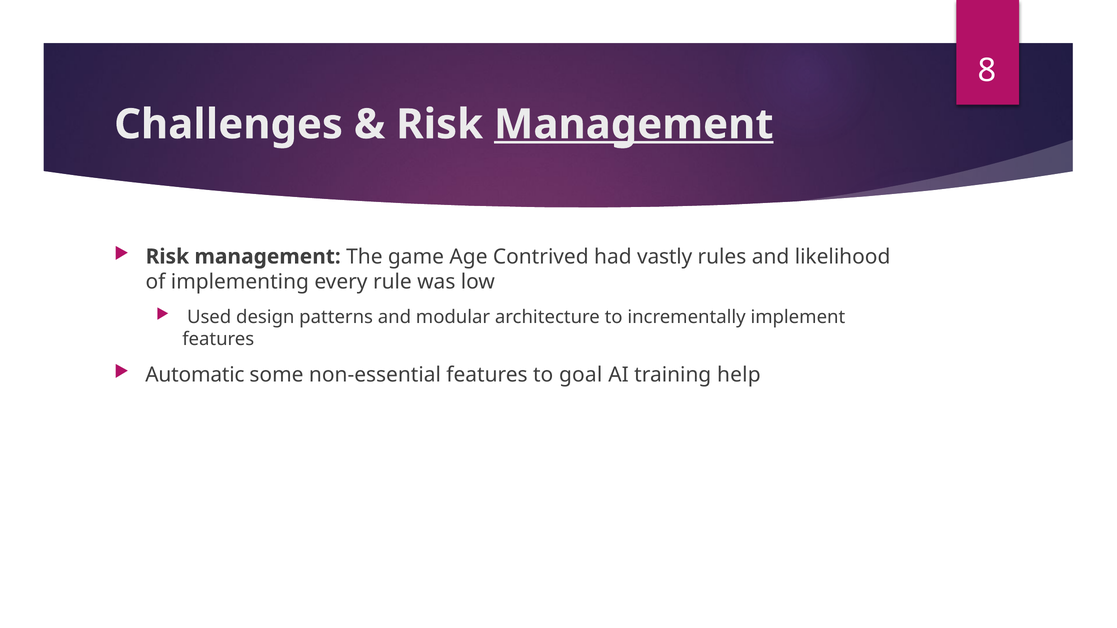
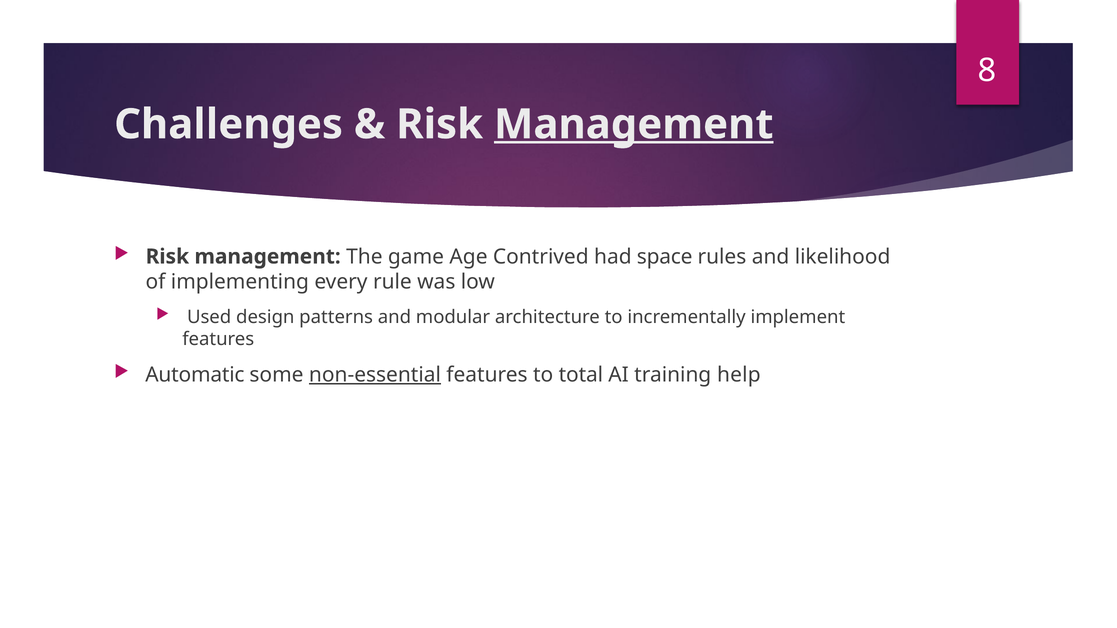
vastly: vastly -> space
non-essential underline: none -> present
goal: goal -> total
